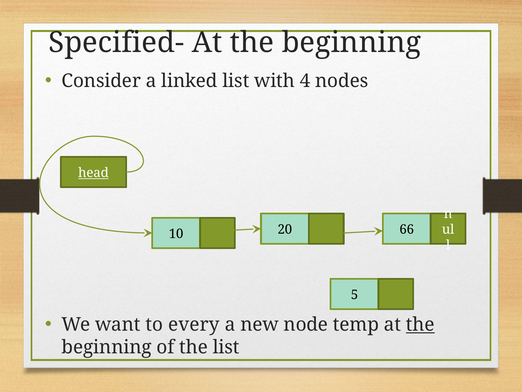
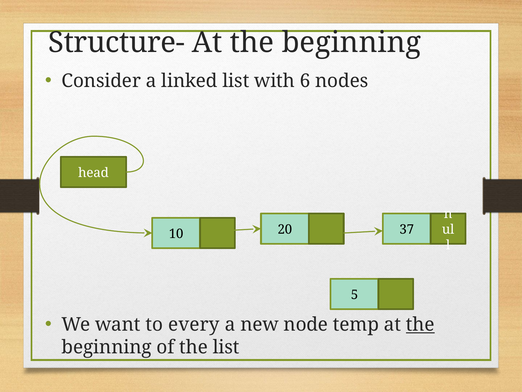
Specified-: Specified- -> Structure-
4: 4 -> 6
head underline: present -> none
66: 66 -> 37
